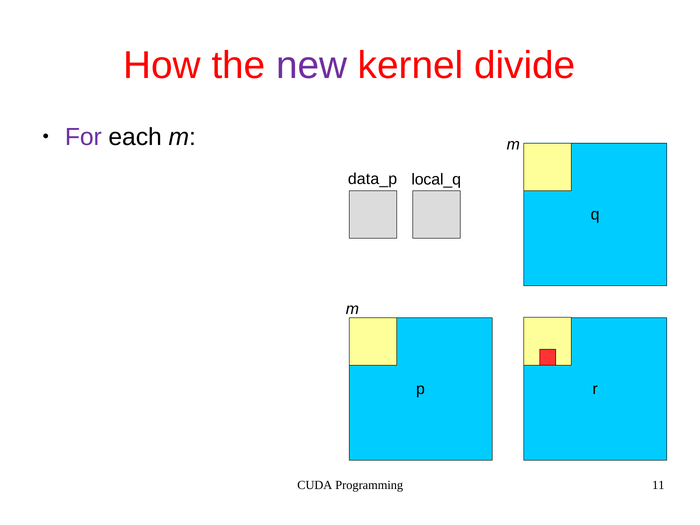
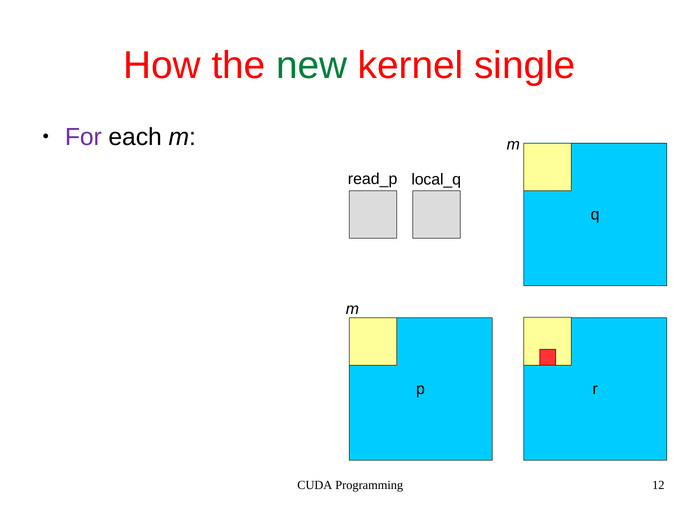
new colour: purple -> green
divide: divide -> single
data_p: data_p -> read_p
11: 11 -> 12
